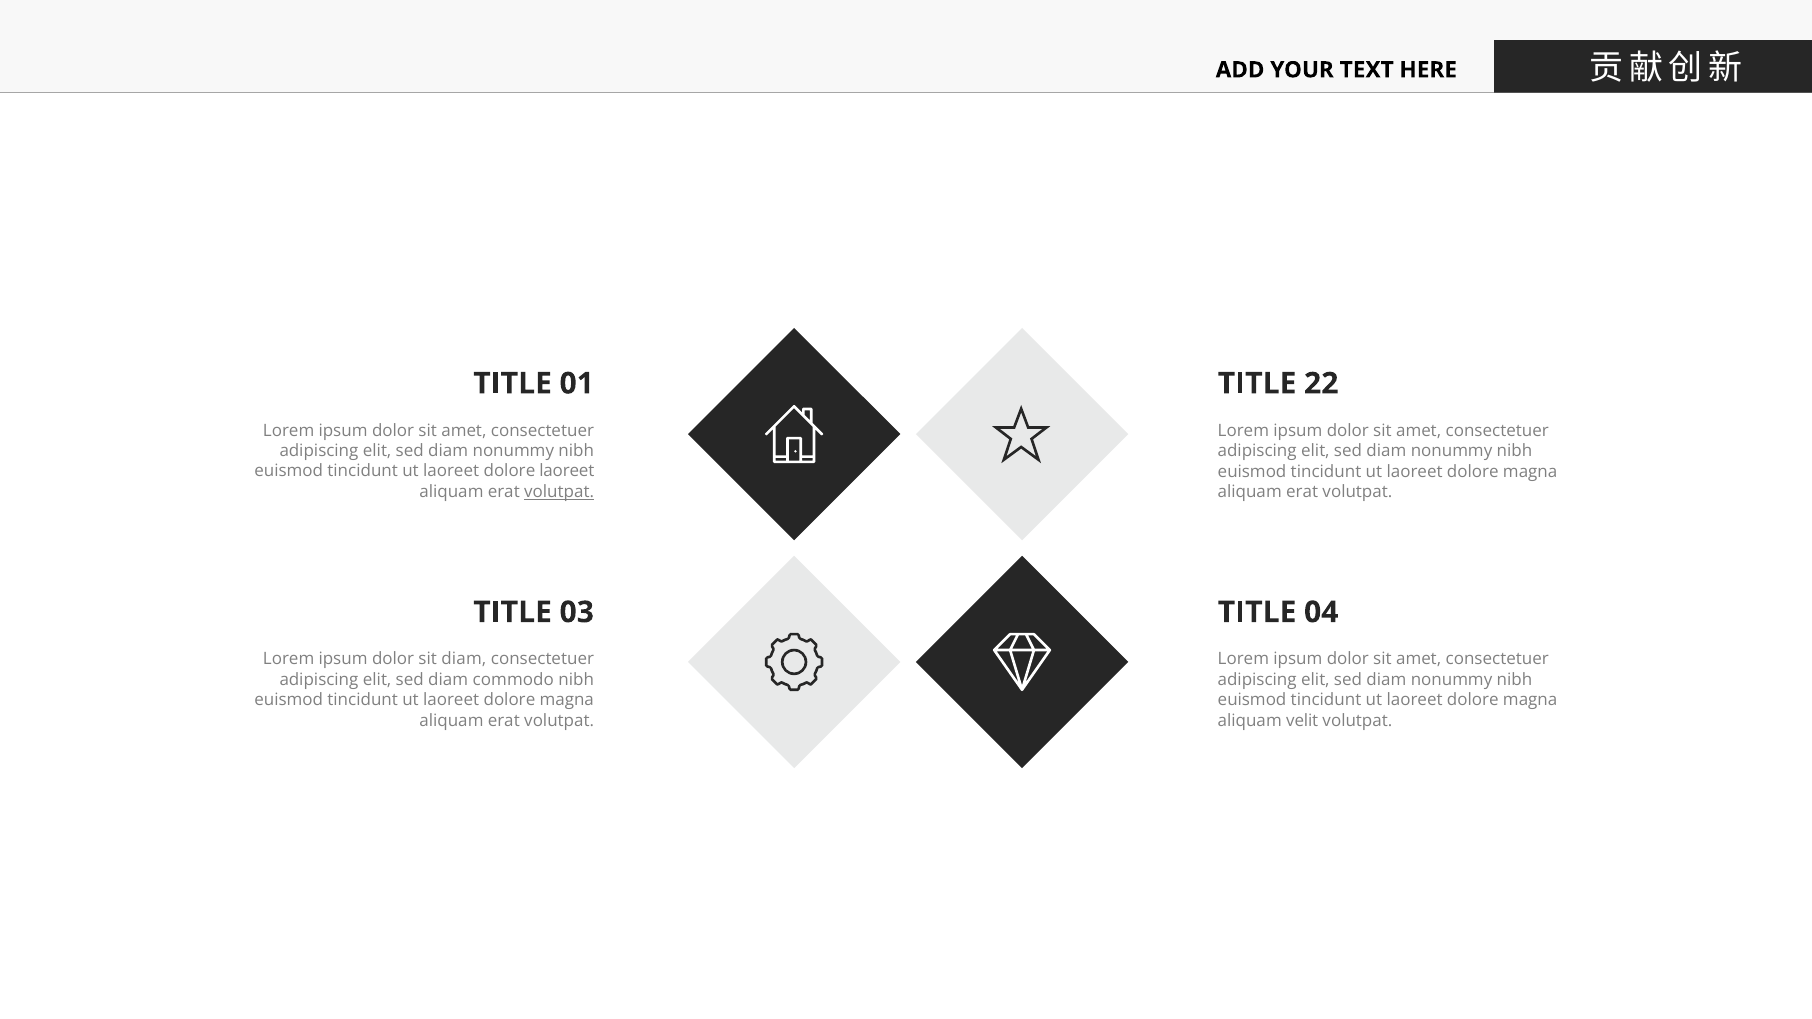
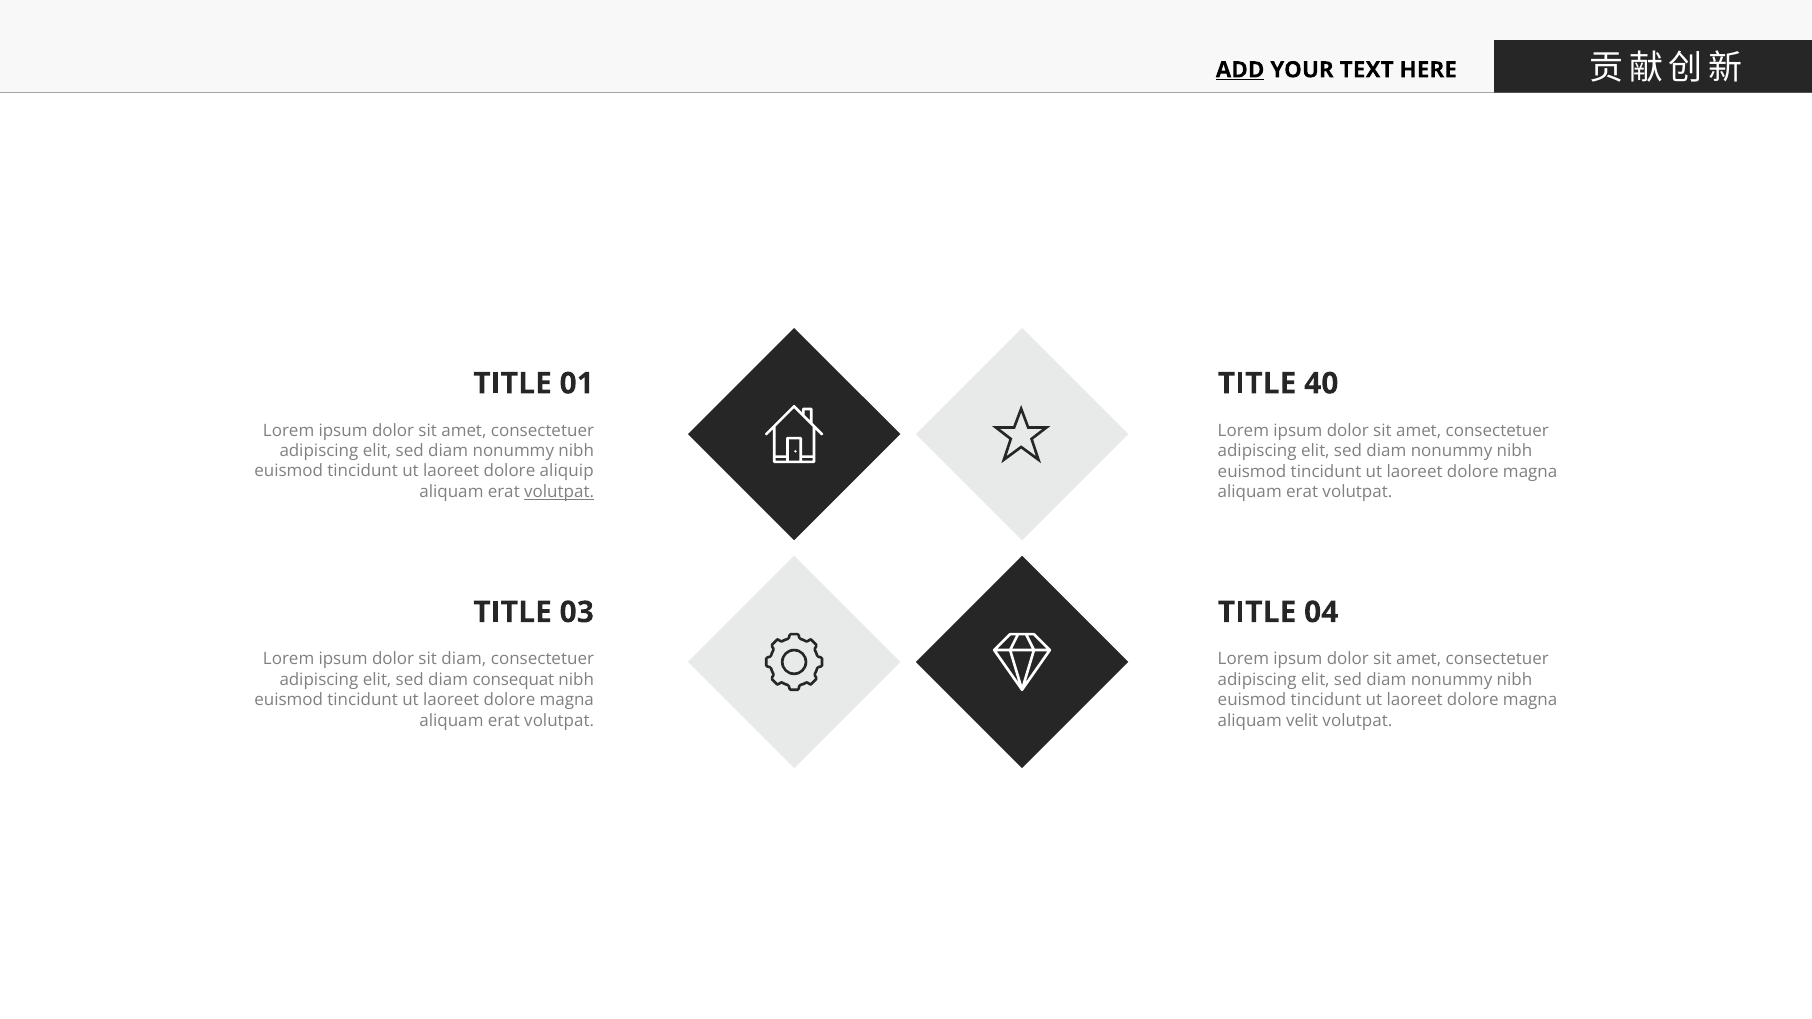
ADD underline: none -> present
22: 22 -> 40
dolore laoreet: laoreet -> aliquip
commodo: commodo -> consequat
